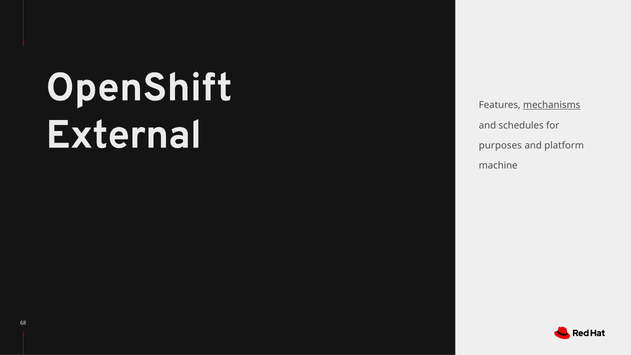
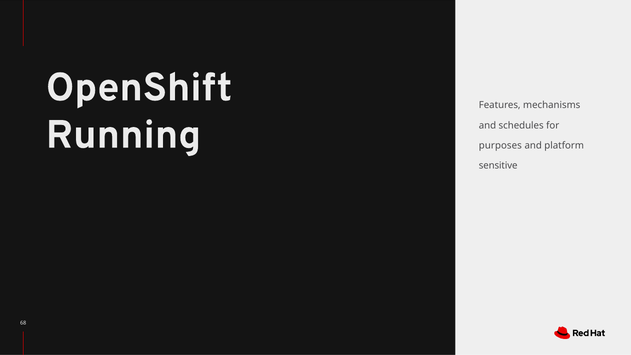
mechanisms underline: present -> none
External: External -> Running
machine: machine -> sensitive
